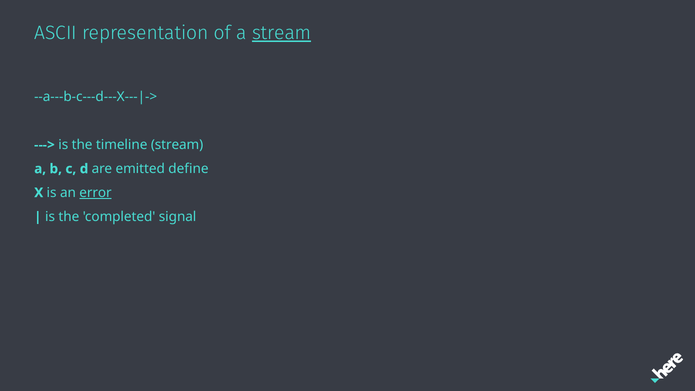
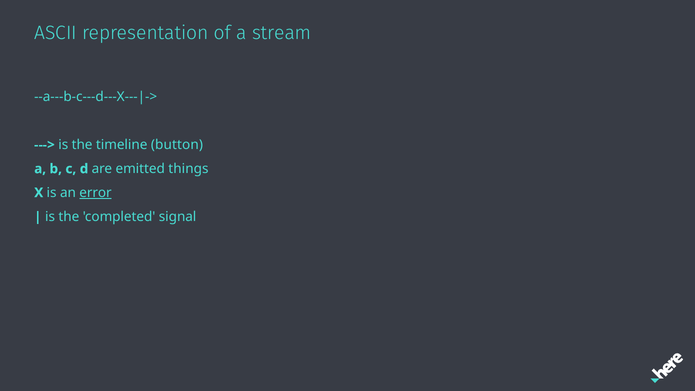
stream at (282, 33) underline: present -> none
timeline stream: stream -> button
define: define -> things
